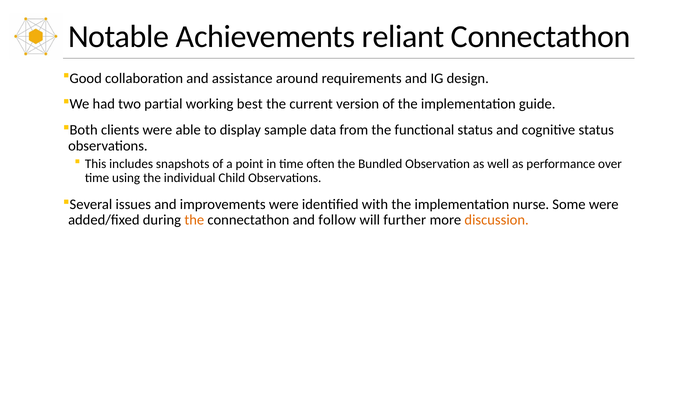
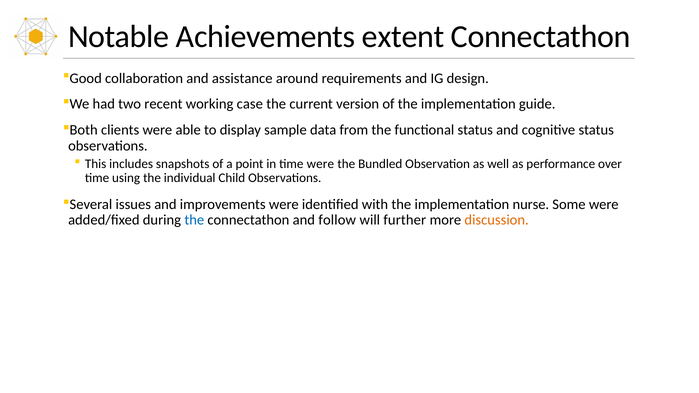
reliant: reliant -> extent
partial: partial -> recent
best: best -> case
time often: often -> were
the at (194, 220) colour: orange -> blue
